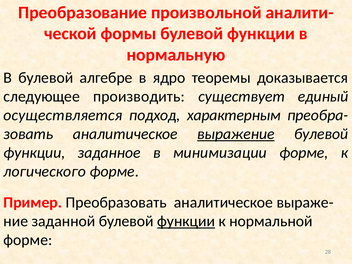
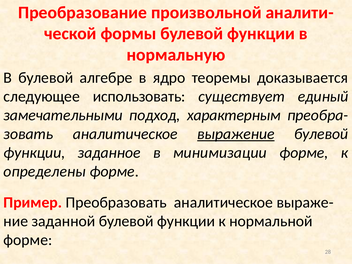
производить: производить -> использовать
осуществляется: осуществляется -> замечательными
логического: логического -> определены
функции at (186, 221) underline: present -> none
